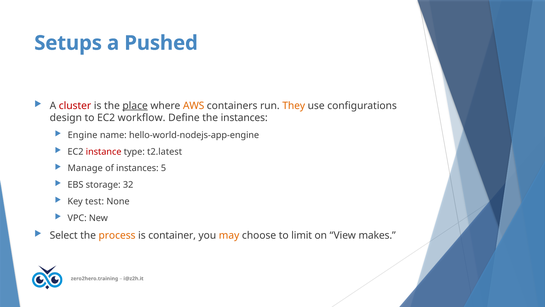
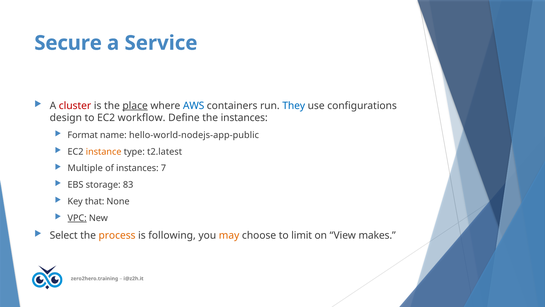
Setups: Setups -> Secure
Pushed: Pushed -> Service
AWS colour: orange -> blue
They colour: orange -> blue
Engine: Engine -> Format
hello-world-nodejs-app-engine: hello-world-nodejs-app-engine -> hello-world-nodejs-app-public
instance colour: red -> orange
Manage: Manage -> Multiple
5: 5 -> 7
32: 32 -> 83
test: test -> that
VPC underline: none -> present
container: container -> following
